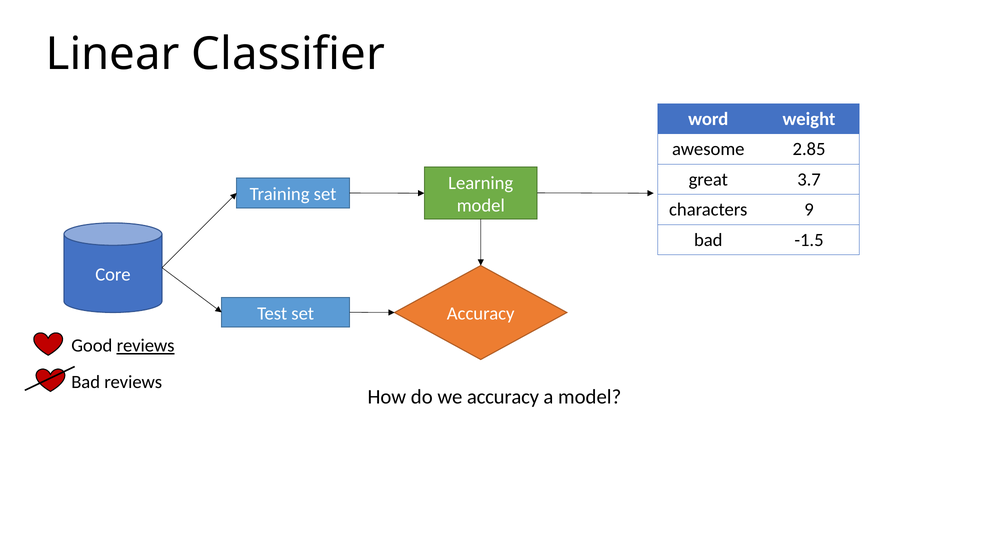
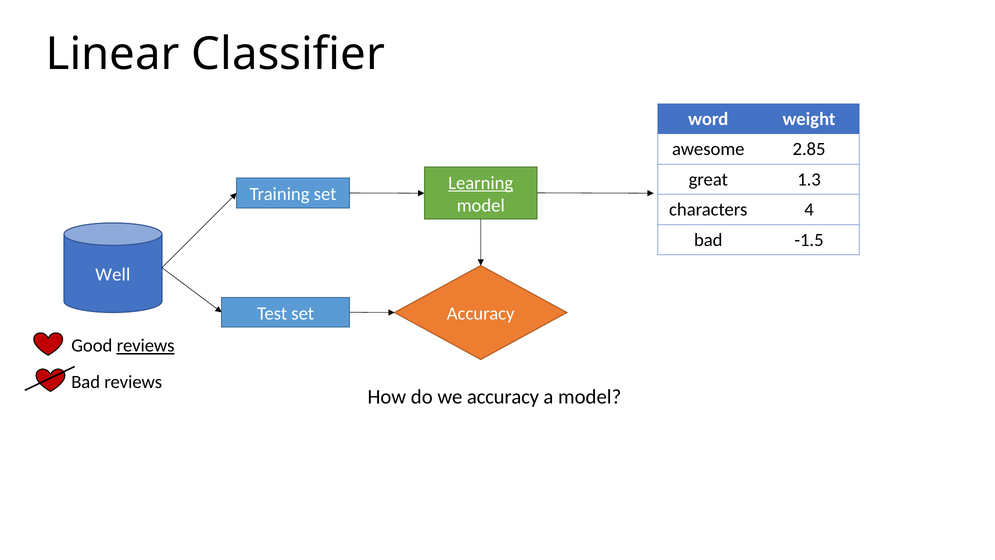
3.7: 3.7 -> 1.3
Learning underline: none -> present
9: 9 -> 4
Core: Core -> Well
